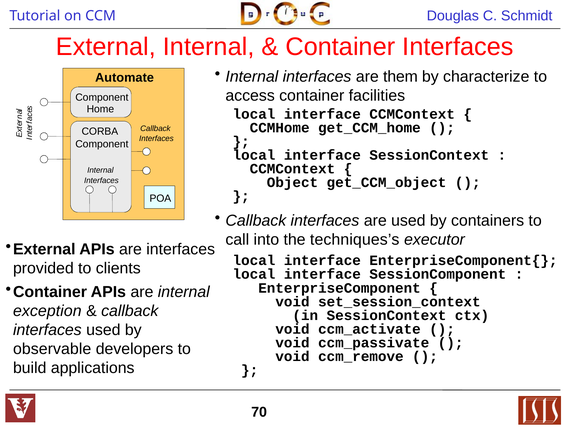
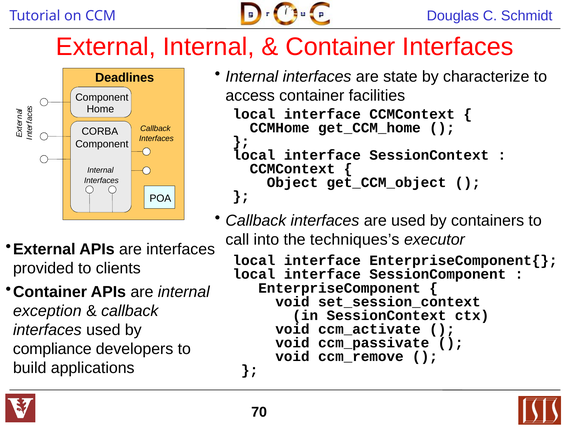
Automate: Automate -> Deadlines
them: them -> state
observable: observable -> compliance
